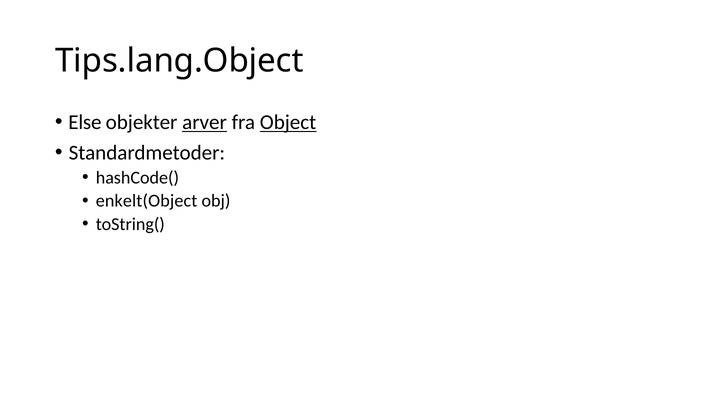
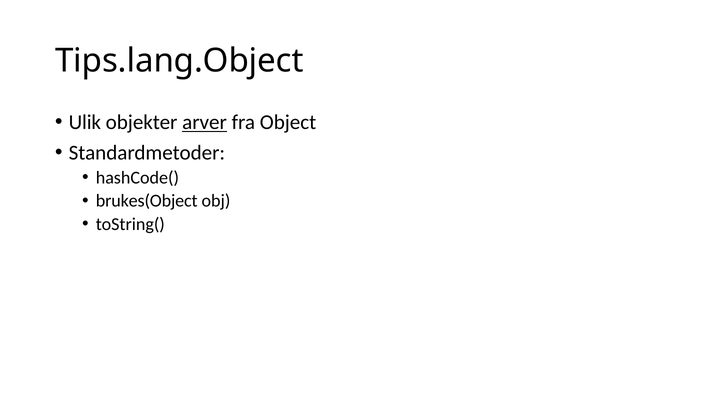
Else: Else -> Ulik
Object underline: present -> none
enkelt(Object: enkelt(Object -> brukes(Object
